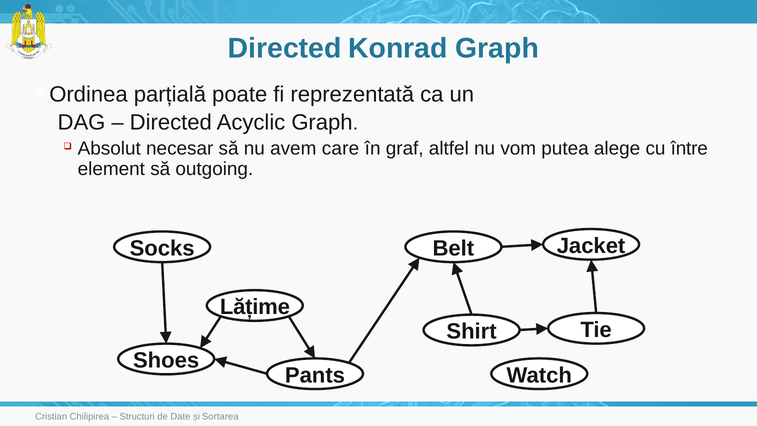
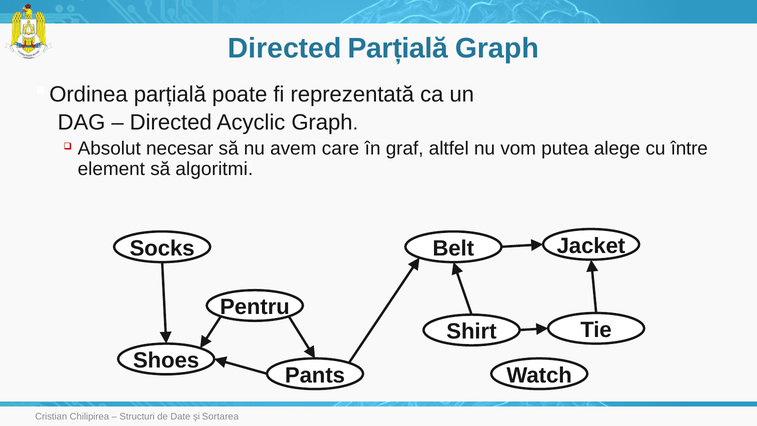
Directed Konrad: Konrad -> Parțială
outgoing: outgoing -> algoritmi
Lățime: Lățime -> Pentru
